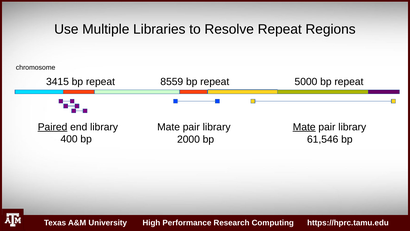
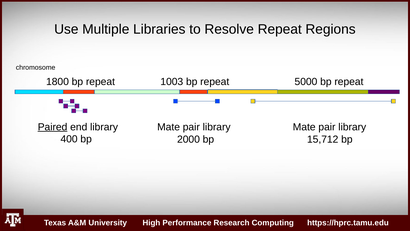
3415: 3415 -> 1800
8559: 8559 -> 1003
Mate at (304, 127) underline: present -> none
61,546: 61,546 -> 15,712
